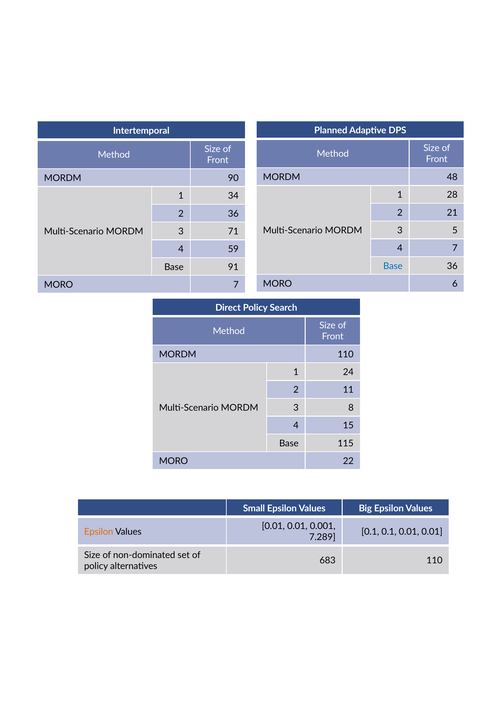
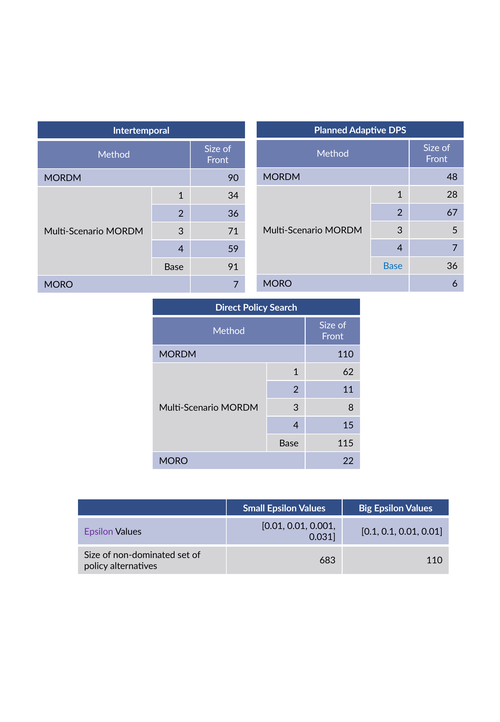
21: 21 -> 67
24: 24 -> 62
Epsilon at (99, 532) colour: orange -> purple
7.289: 7.289 -> 0.031
